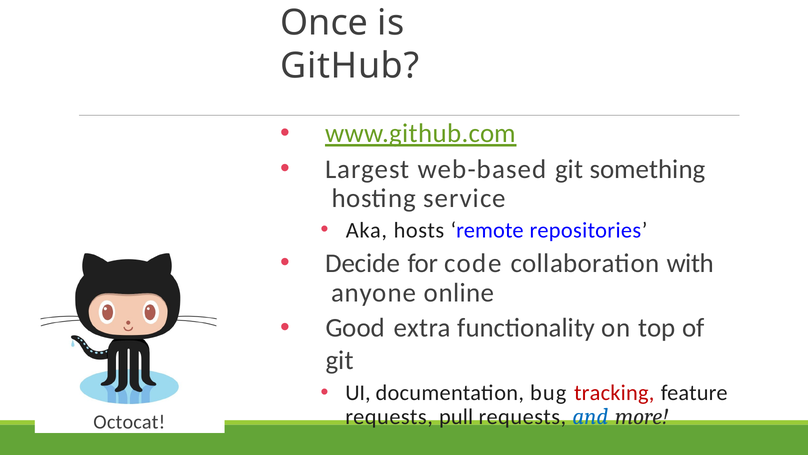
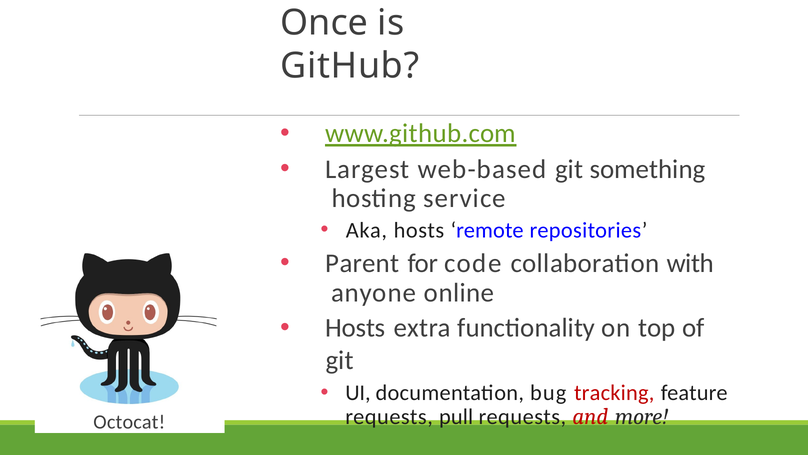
Decide: Decide -> Parent
Good at (355, 328): Good -> Hosts
and colour: blue -> red
